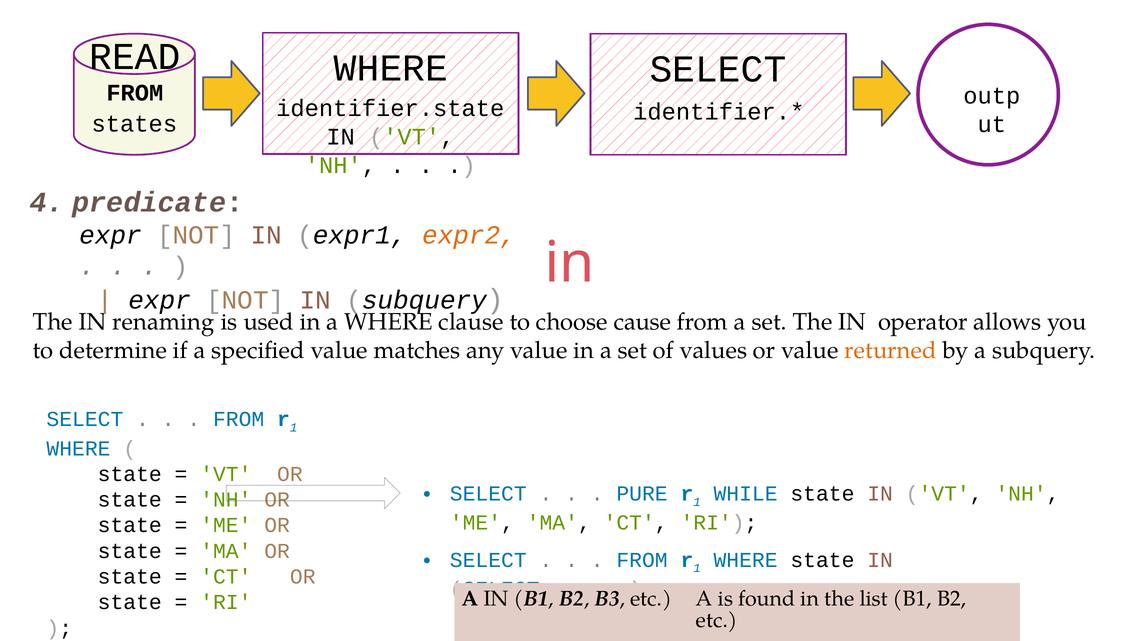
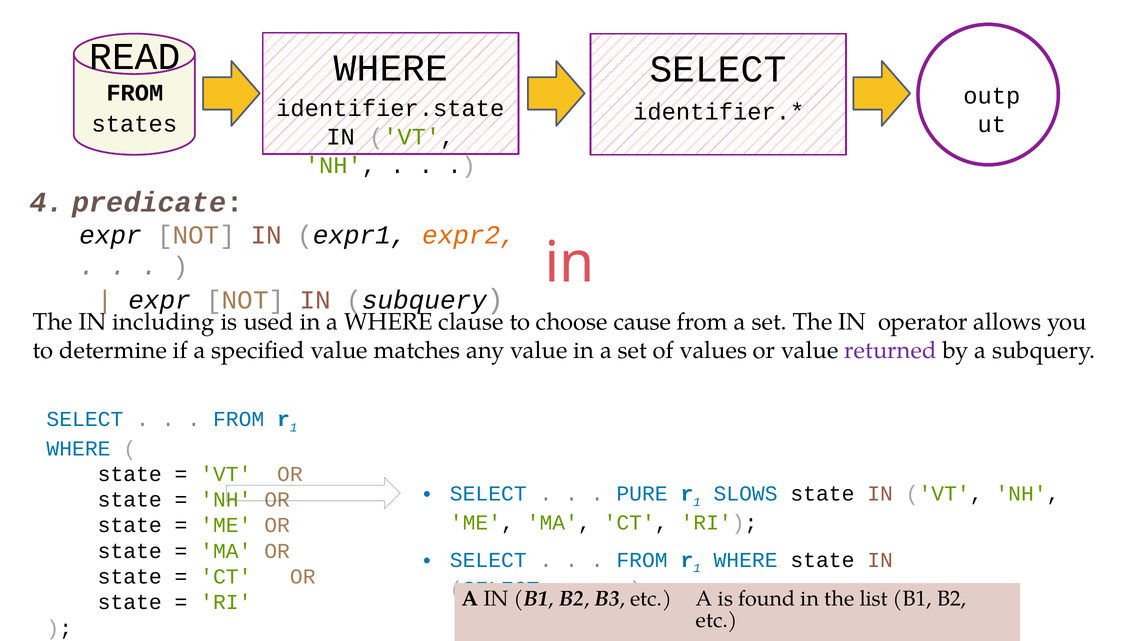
renaming: renaming -> including
returned colour: orange -> purple
WHILE: WHILE -> SLOWS
